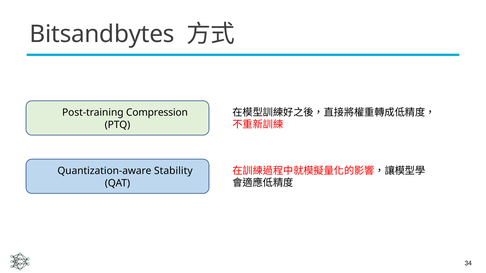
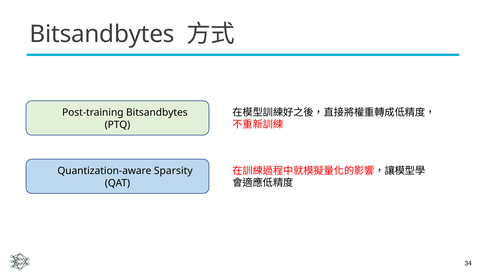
Post-training Compression: Compression -> Bitsandbytes
Stability: Stability -> Sparsity
